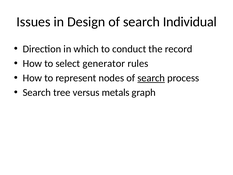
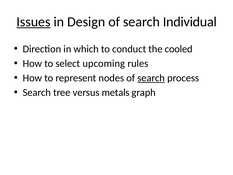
Issues underline: none -> present
record: record -> cooled
generator: generator -> upcoming
